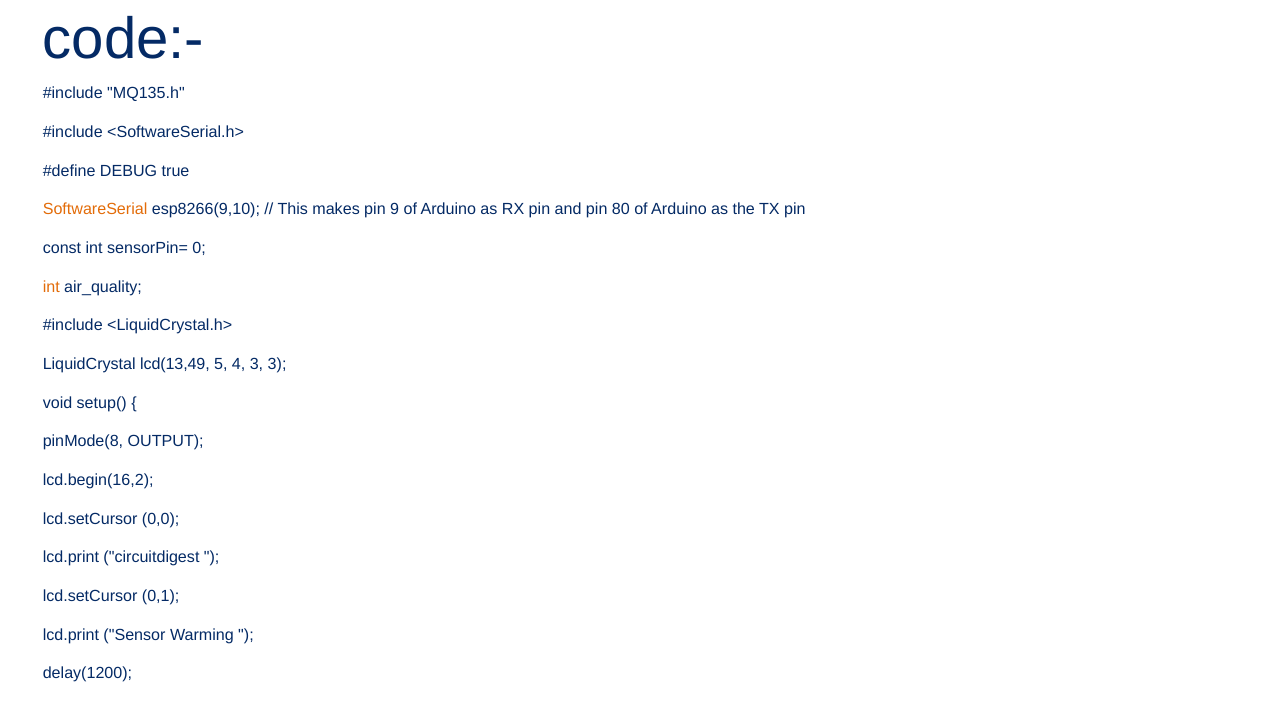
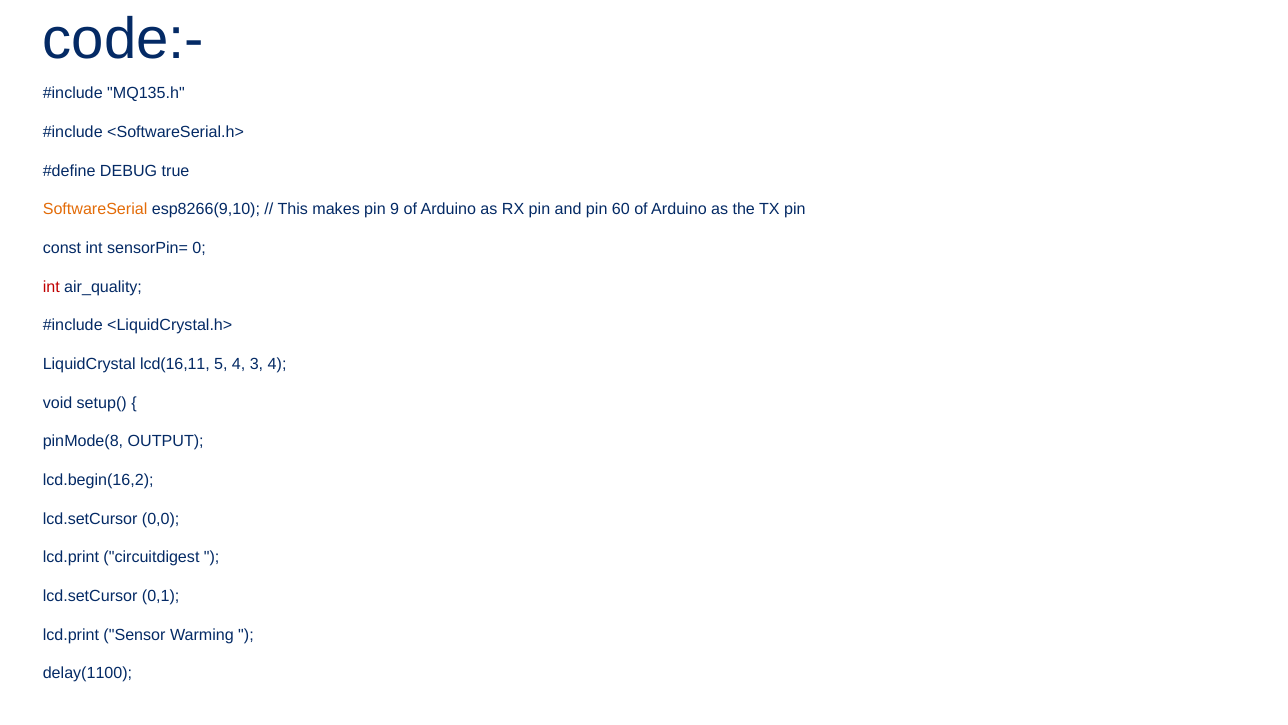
80: 80 -> 60
int at (51, 287) colour: orange -> red
lcd(13,49: lcd(13,49 -> lcd(16,11
3 3: 3 -> 4
delay(1200: delay(1200 -> delay(1100
